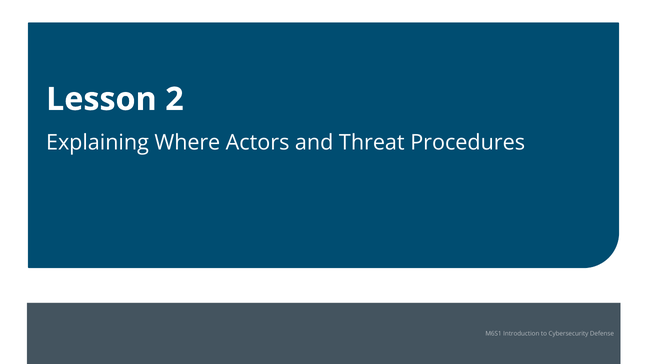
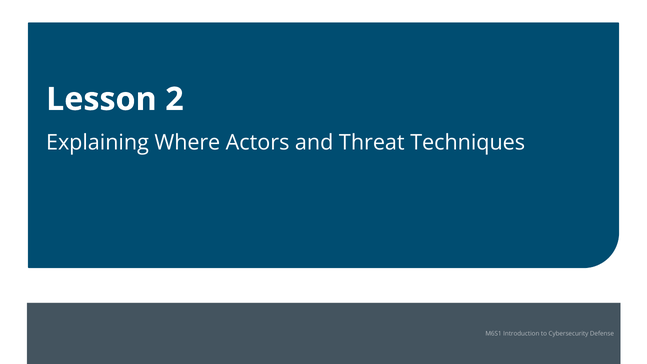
Procedures: Procedures -> Techniques
